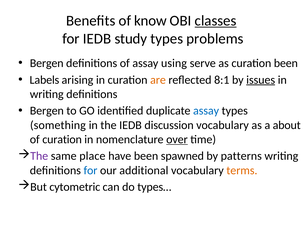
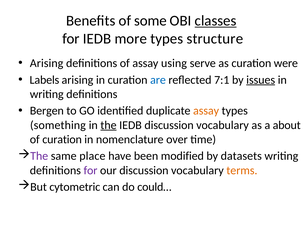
know: know -> some
study: study -> more
problems: problems -> structure
Bergen at (47, 63): Bergen -> Arising
curation been: been -> were
are colour: orange -> blue
8:1: 8:1 -> 7:1
assay at (206, 111) colour: blue -> orange
the at (108, 125) underline: none -> present
over underline: present -> none
spawned: spawned -> modified
patterns: patterns -> datasets
for at (91, 170) colour: blue -> purple
our additional: additional -> discussion
types…: types… -> could…
